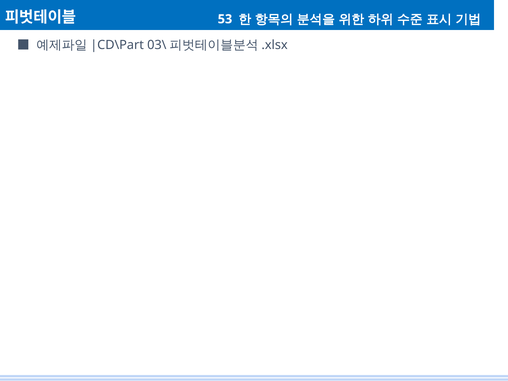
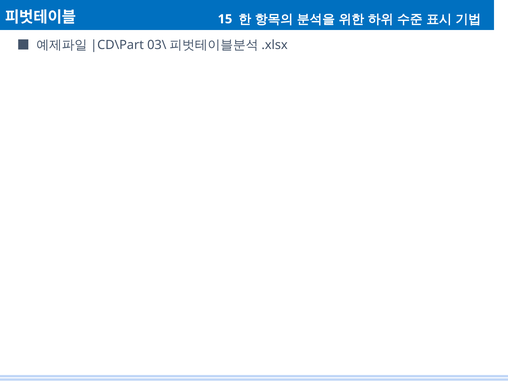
53: 53 -> 15
